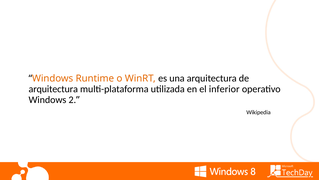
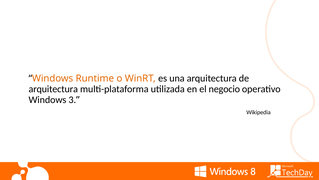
inferior: inferior -> negocio
2: 2 -> 3
